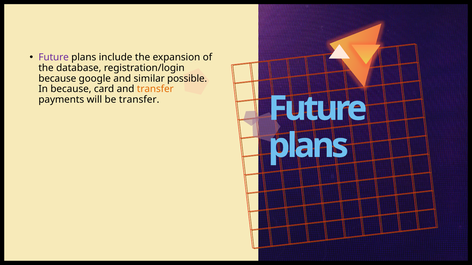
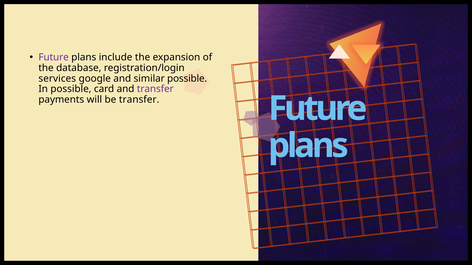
because at (57, 79): because -> services
In because: because -> possible
transfer at (155, 89) colour: orange -> purple
